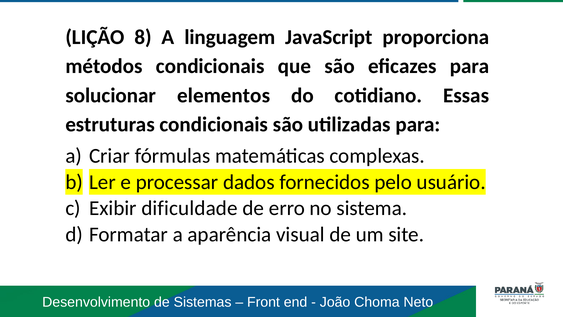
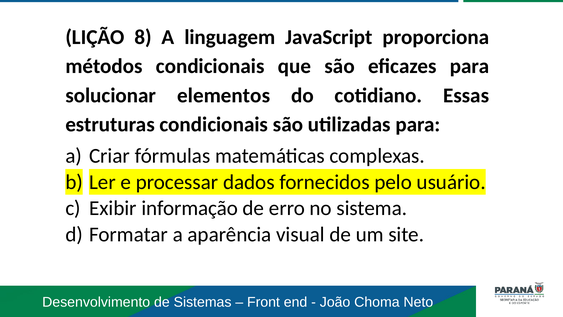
dificuldade: dificuldade -> informação
